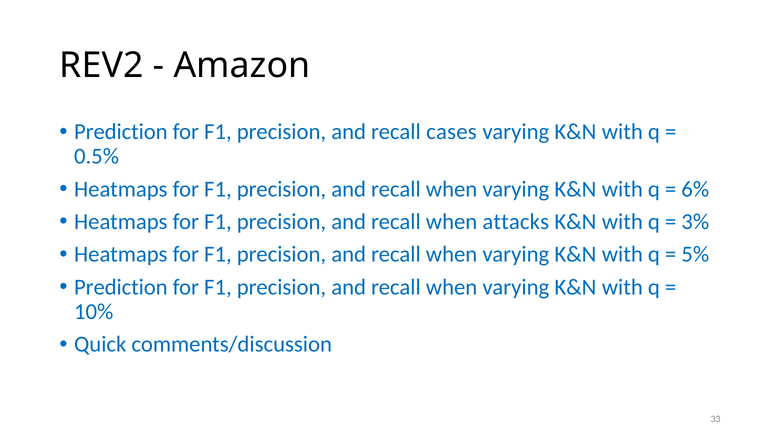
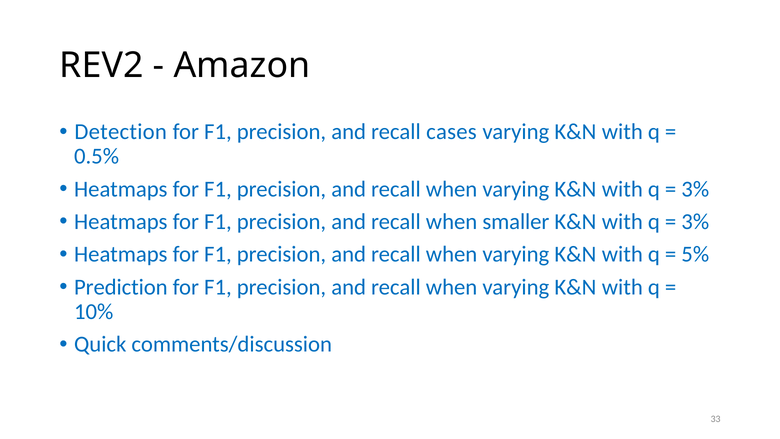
Prediction at (121, 132): Prediction -> Detection
6% at (695, 189): 6% -> 3%
attacks: attacks -> smaller
